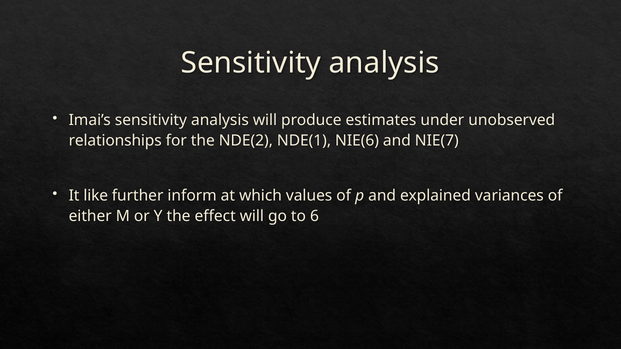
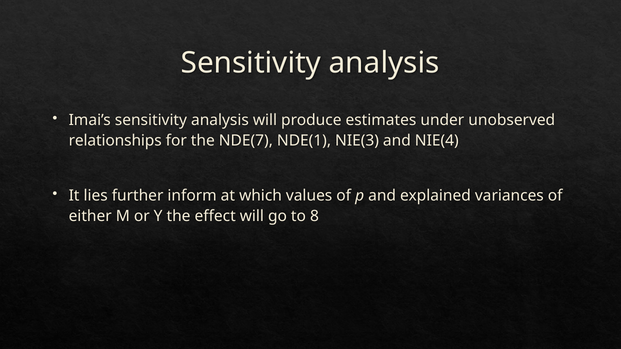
NDE(2: NDE(2 -> NDE(7
NIE(6: NIE(6 -> NIE(3
NIE(7: NIE(7 -> NIE(4
like: like -> lies
6: 6 -> 8
